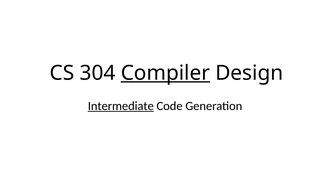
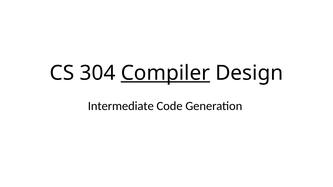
Intermediate underline: present -> none
